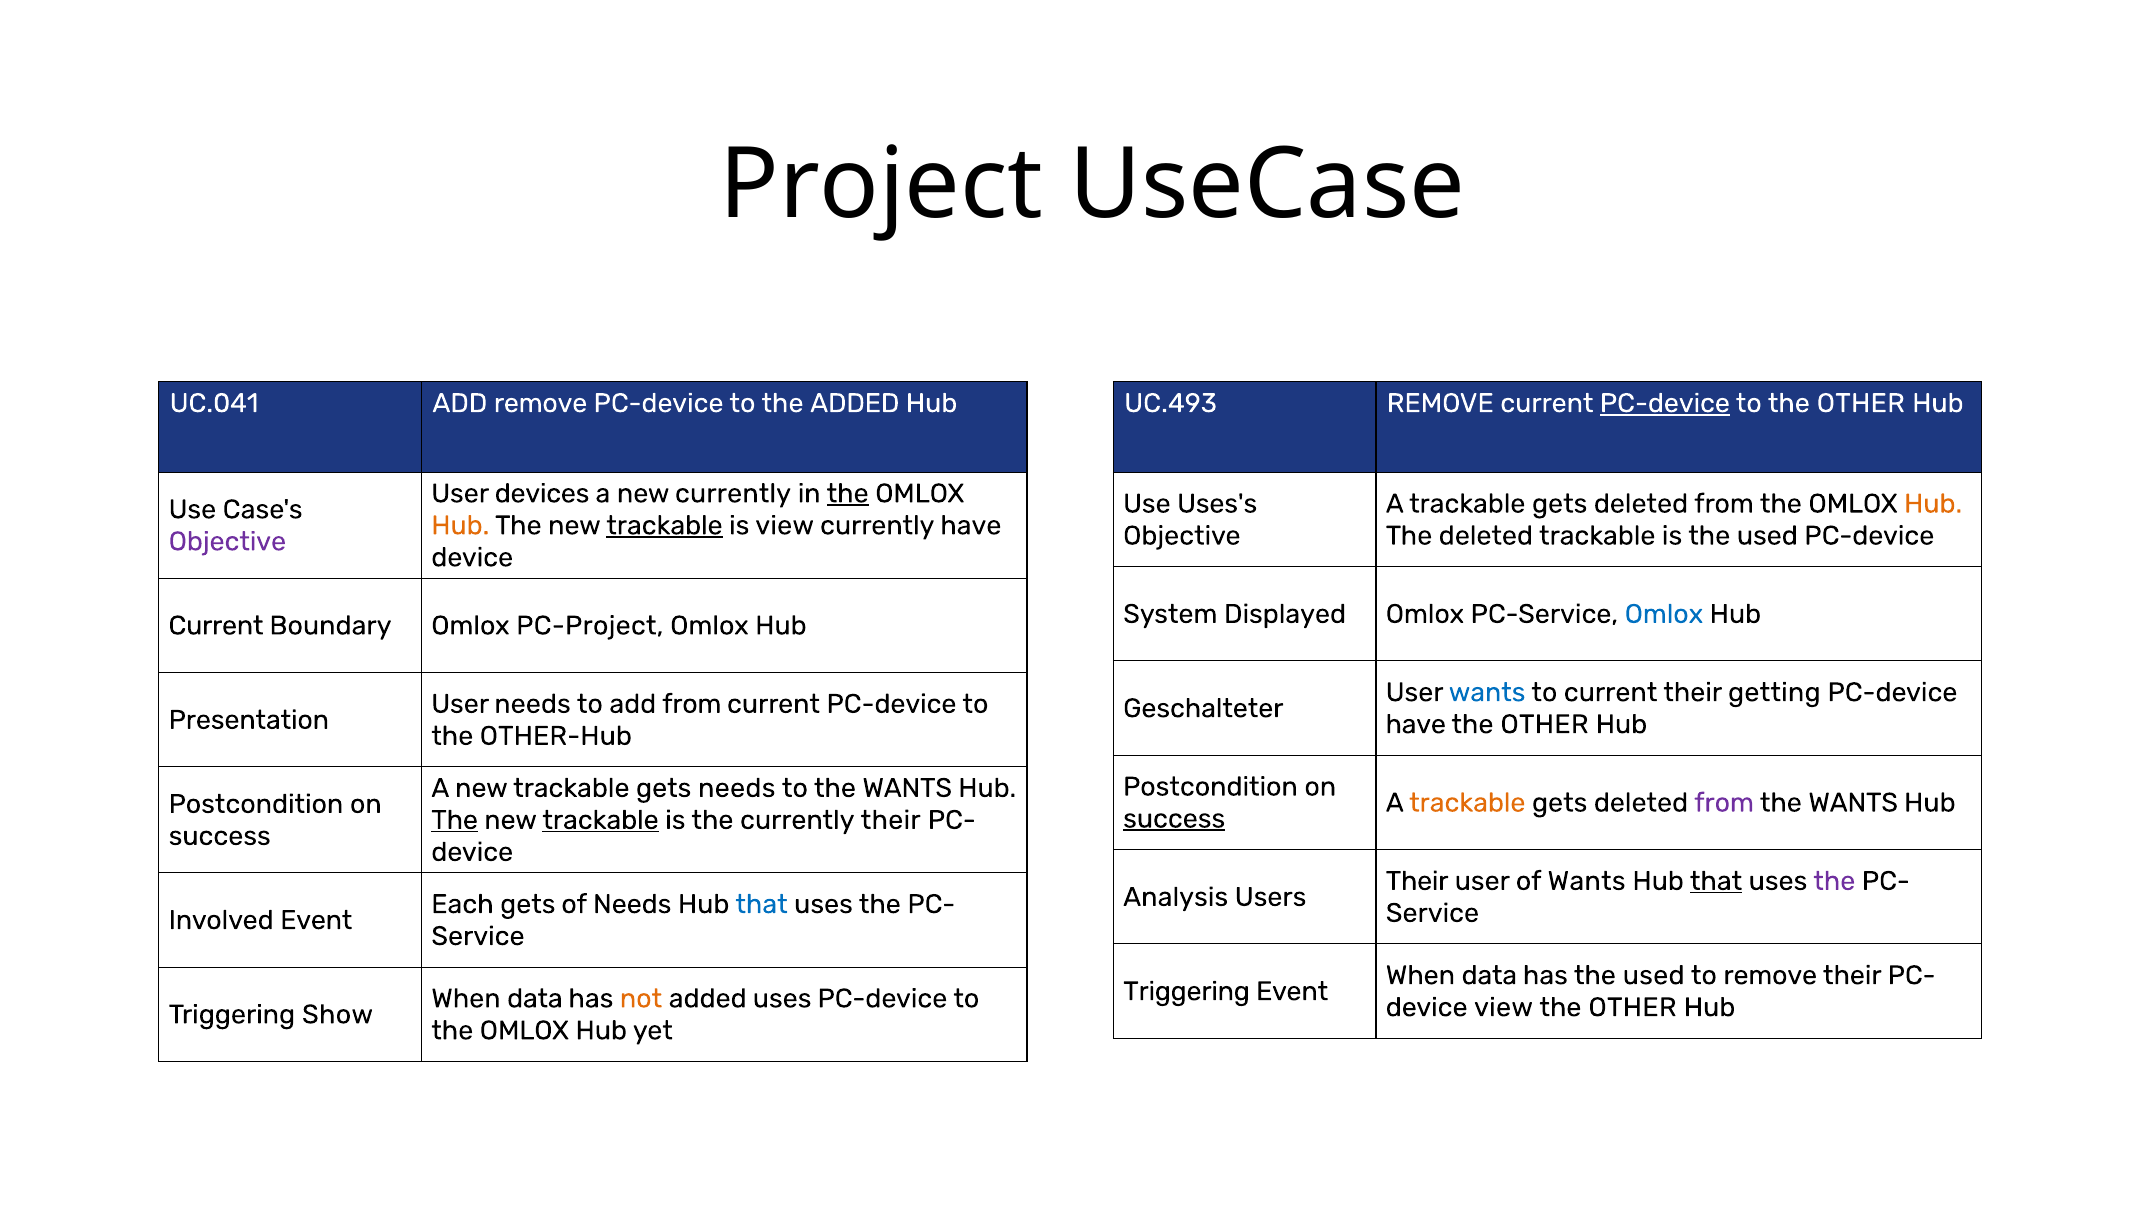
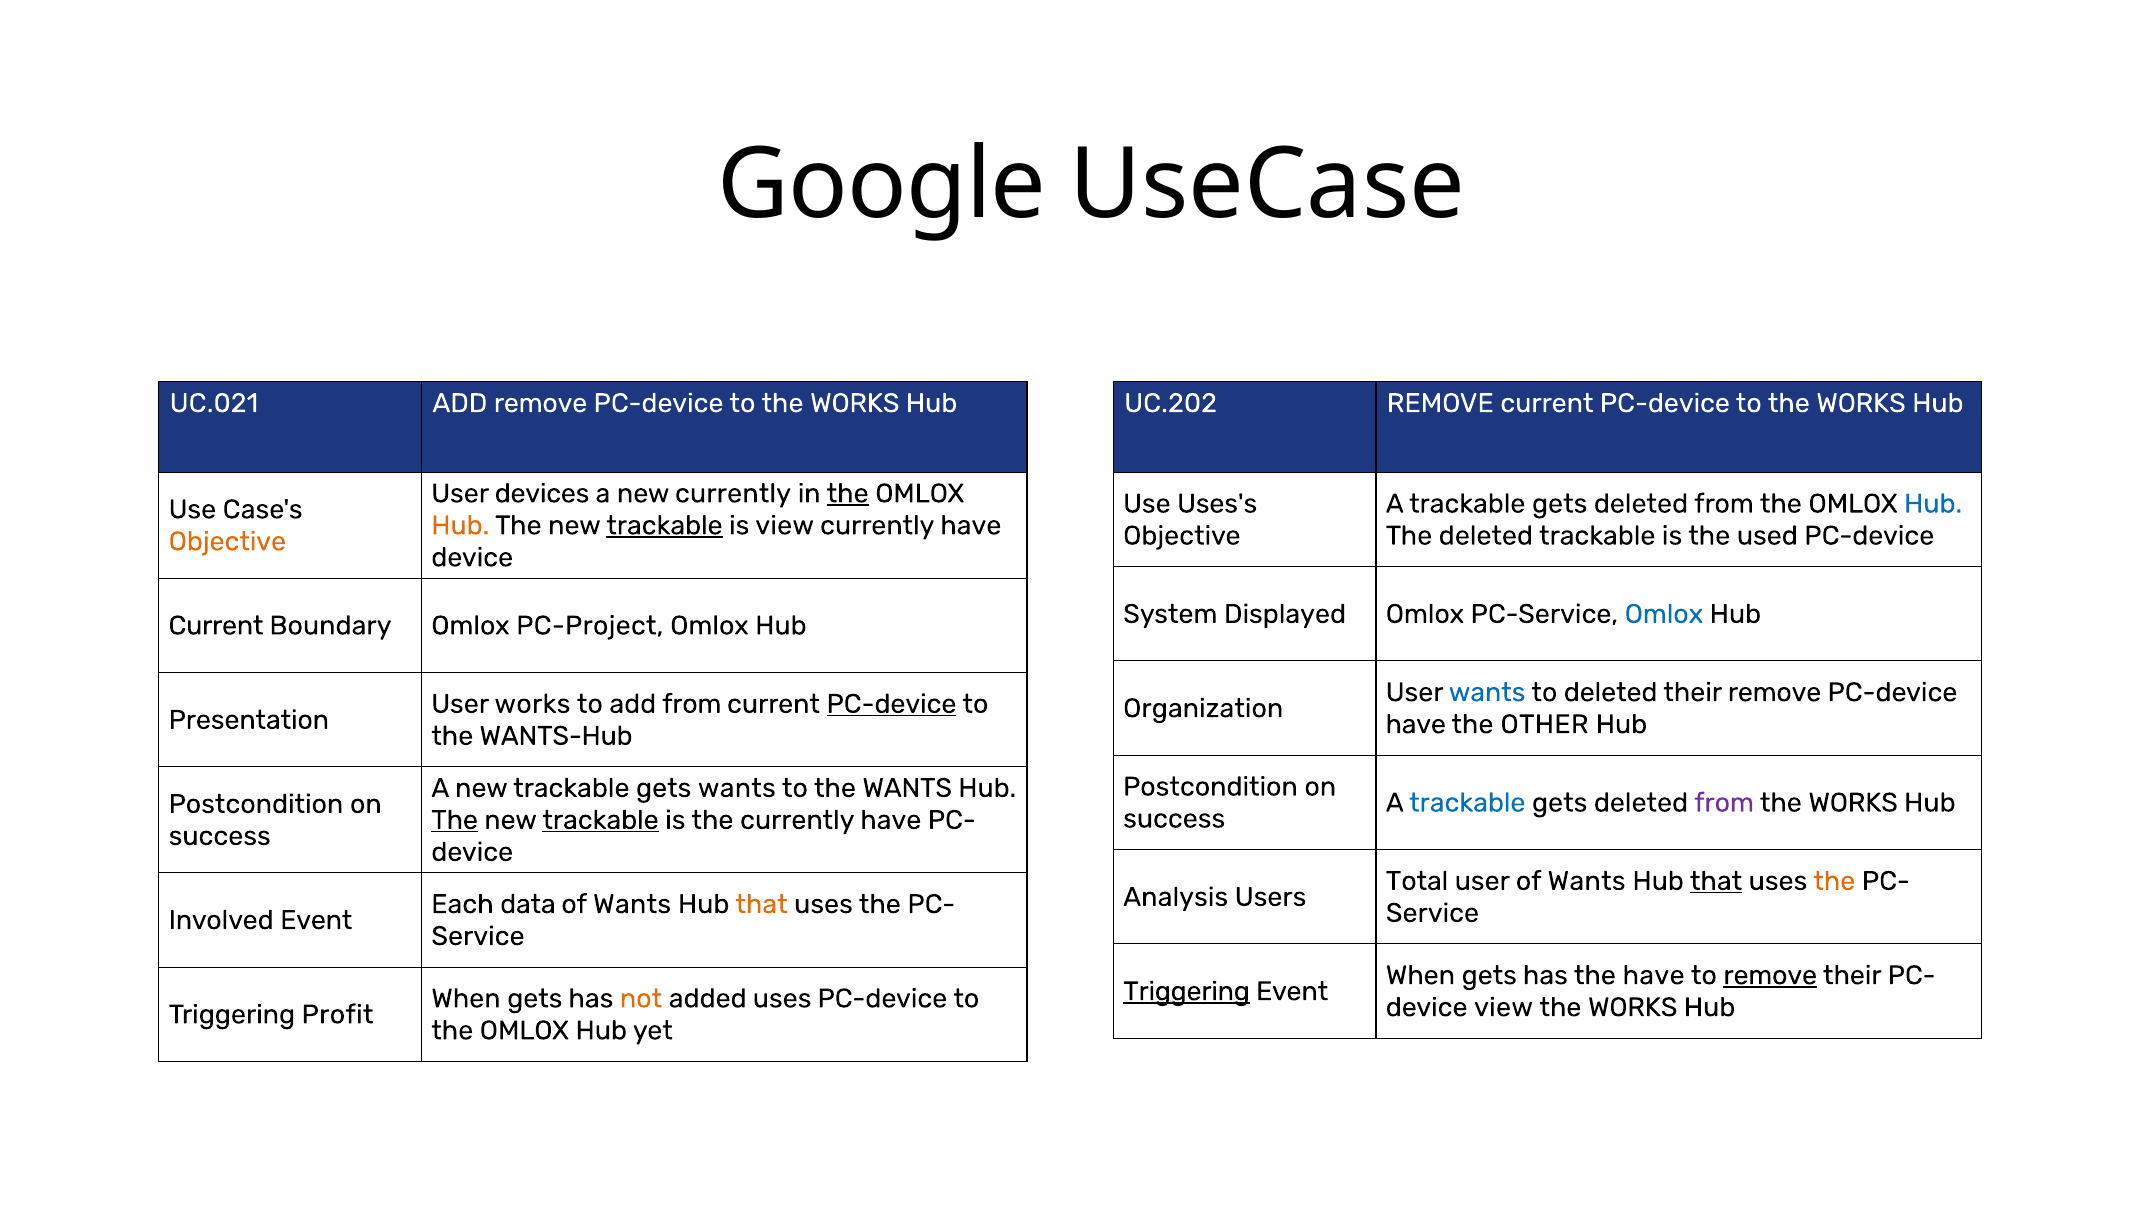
Project: Project -> Google
UC.041: UC.041 -> UC.021
ADDED at (855, 403): ADDED -> WORKS
UC.493: UC.493 -> UC.202
PC-device at (1665, 403) underline: present -> none
OTHER at (1861, 403): OTHER -> WORKS
Hub at (1933, 504) colour: orange -> blue
Objective at (227, 542) colour: purple -> orange
to current: current -> deleted
their getting: getting -> remove
User needs: needs -> works
PC-device at (891, 704) underline: none -> present
Geschalteter: Geschalteter -> Organization
OTHER-Hub: OTHER-Hub -> WANTS-Hub
gets needs: needs -> wants
trackable at (1467, 803) colour: orange -> blue
WANTS at (1853, 803): WANTS -> WORKS
success at (1174, 819) underline: present -> none
the currently their: their -> have
Their at (1417, 881): Their -> Total
the at (1834, 881) colour: purple -> orange
Each gets: gets -> data
Needs at (632, 904): Needs -> Wants
that at (762, 904) colour: blue -> orange
data at (1489, 975): data -> gets
has the used: used -> have
remove at (1770, 975) underline: none -> present
Triggering at (1186, 991) underline: none -> present
data at (535, 999): data -> gets
OTHER at (1633, 1007): OTHER -> WORKS
Show: Show -> Profit
